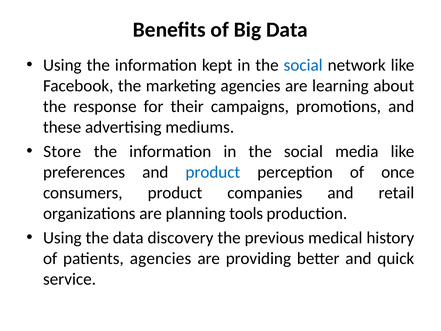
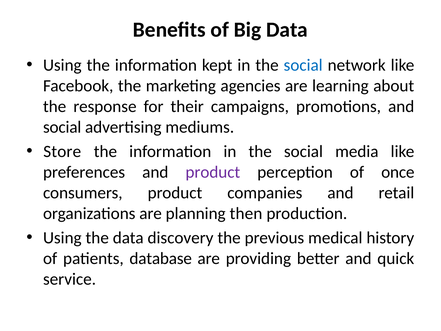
these at (62, 127): these -> social
product at (213, 172) colour: blue -> purple
tools: tools -> then
patients agencies: agencies -> database
